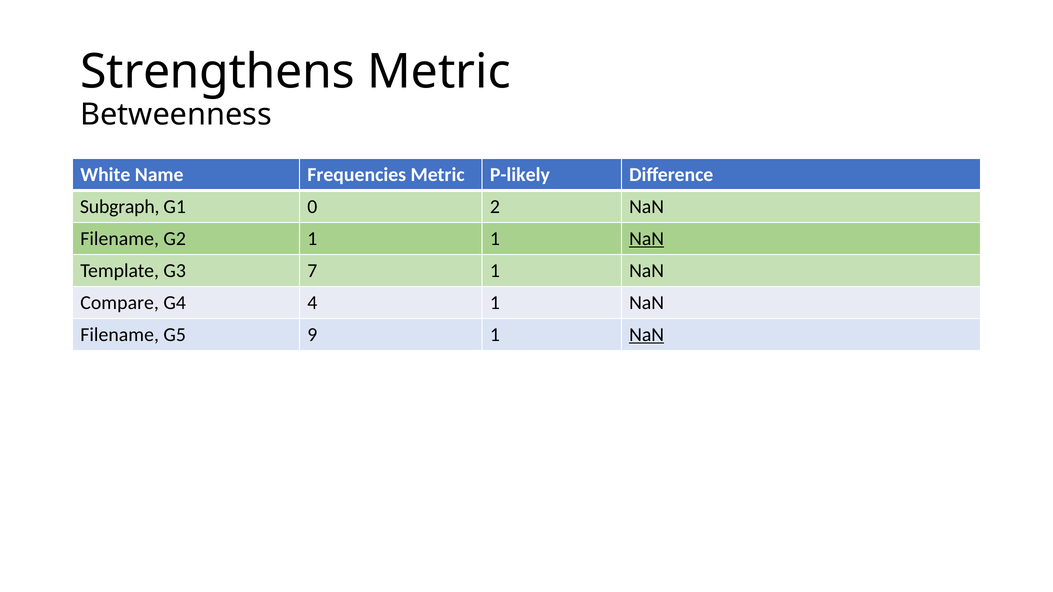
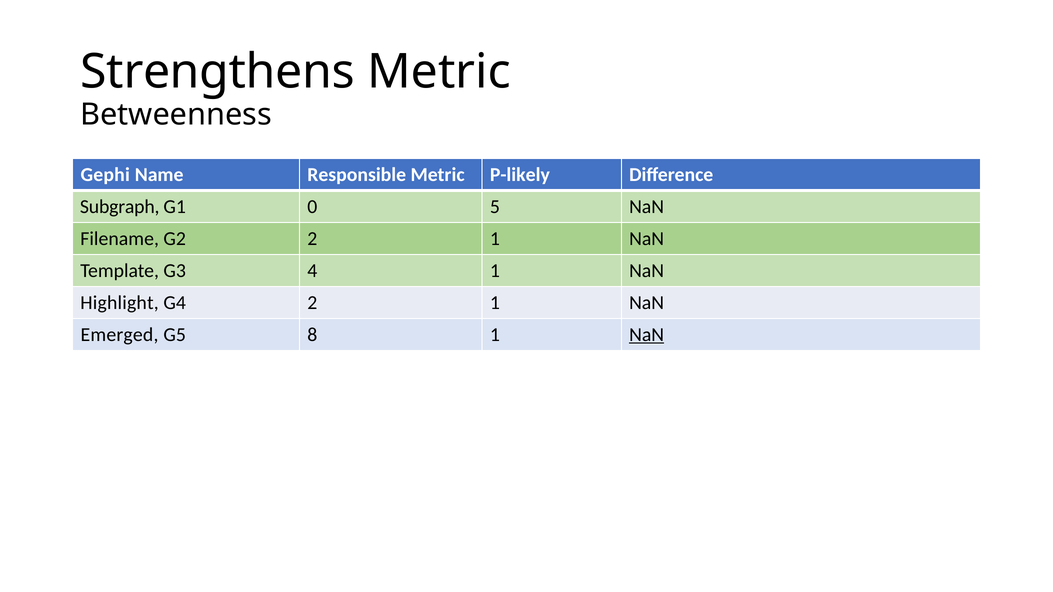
White: White -> Gephi
Frequencies: Frequencies -> Responsible
2: 2 -> 5
G2 1: 1 -> 2
NaN at (647, 239) underline: present -> none
7: 7 -> 4
Compare: Compare -> Highlight
G4 4: 4 -> 2
Filename at (120, 335): Filename -> Emerged
9: 9 -> 8
